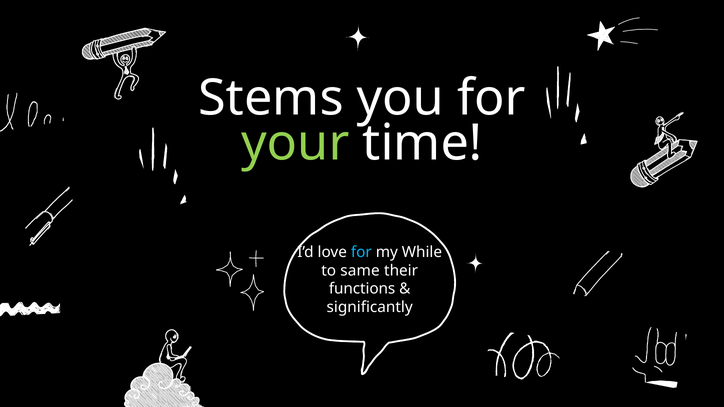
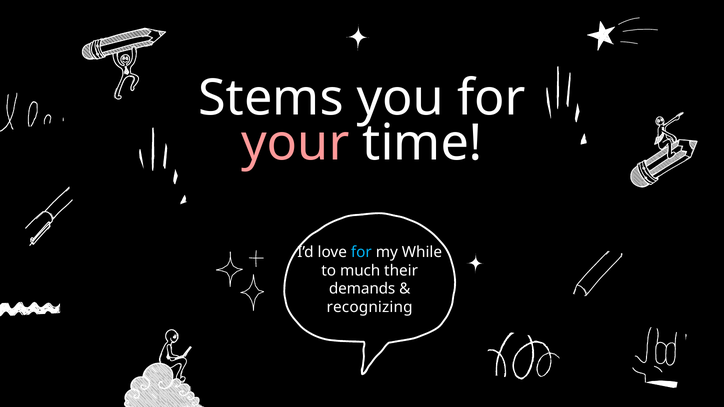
your colour: light green -> pink
same: same -> much
functions: functions -> demands
significantly: significantly -> recognizing
